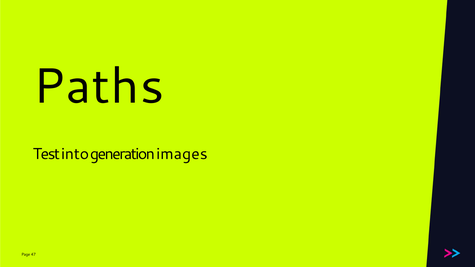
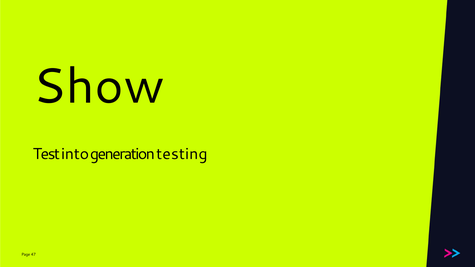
Paths: Paths -> Show
images: images -> testing
